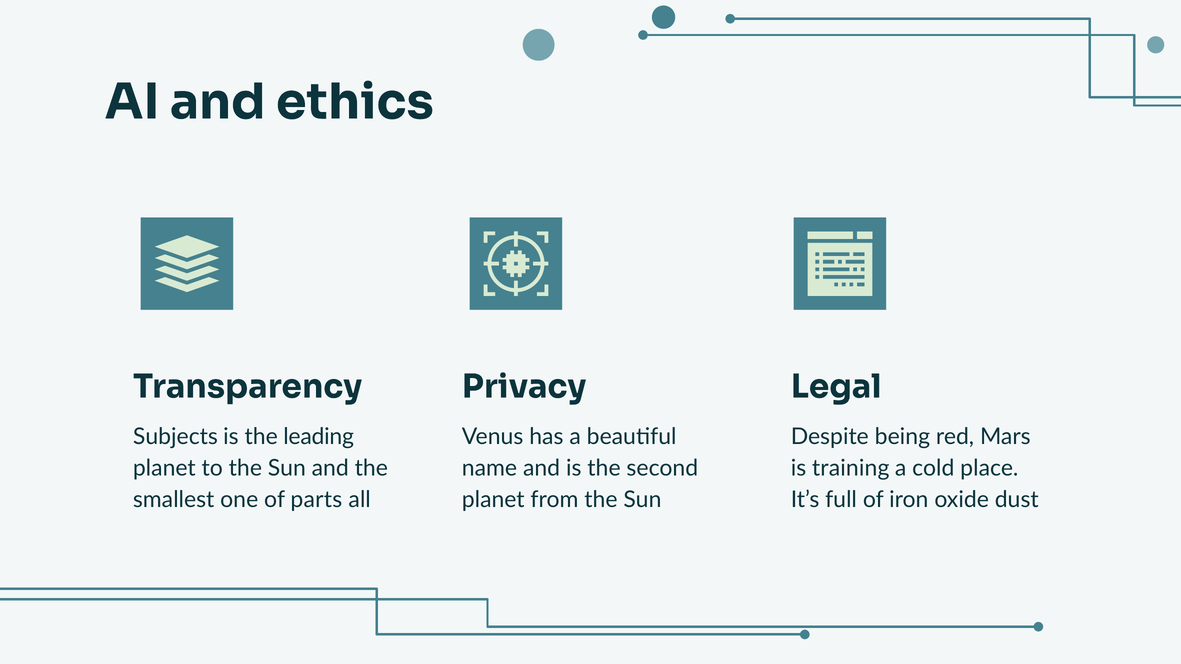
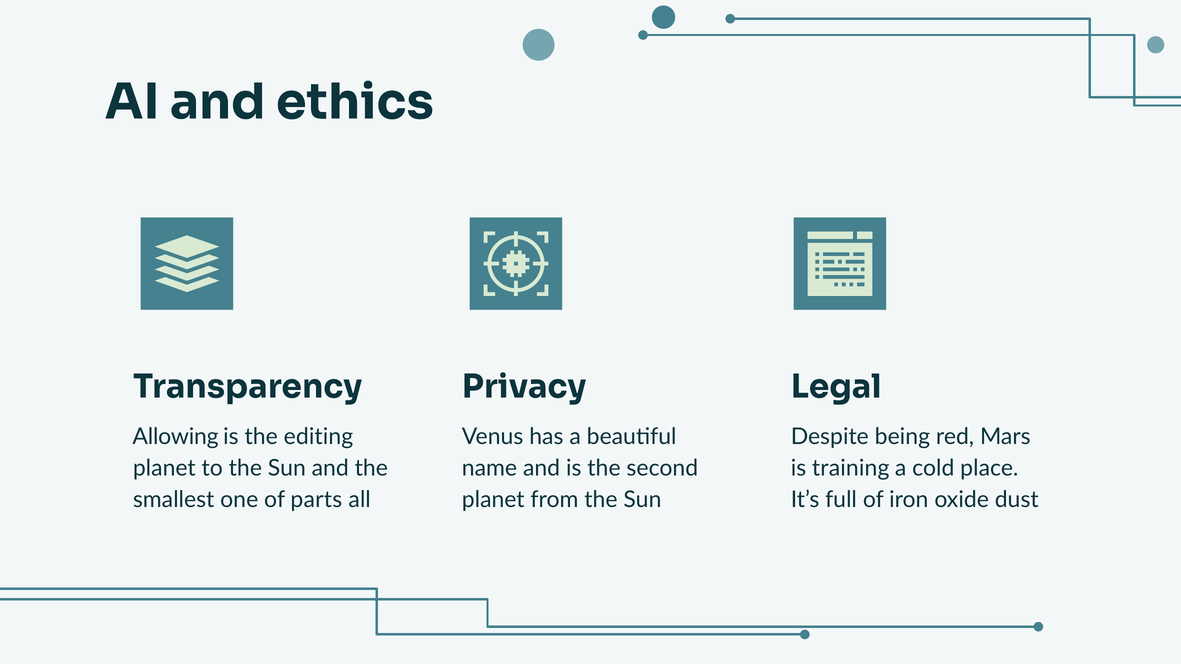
Subjects: Subjects -> Allowing
leading: leading -> editing
